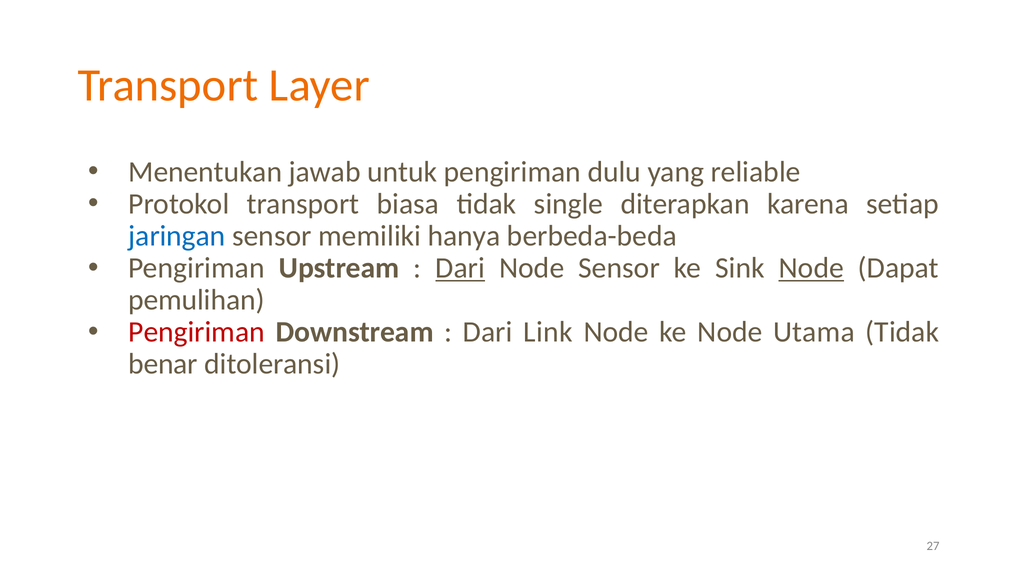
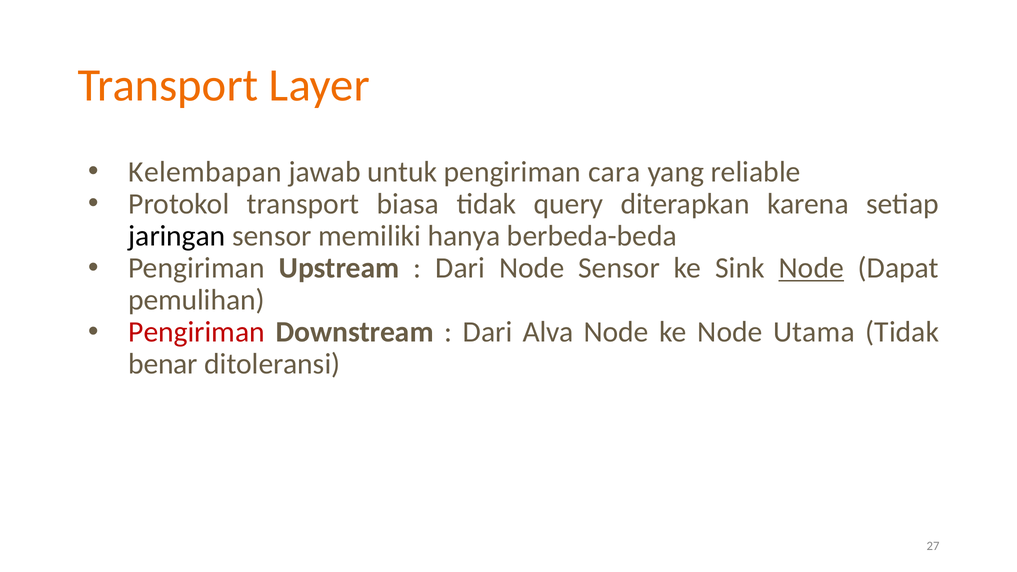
Menentukan: Menentukan -> Kelembapan
dulu: dulu -> cara
single: single -> query
jaringan colour: blue -> black
Dari at (460, 268) underline: present -> none
Link: Link -> Alva
